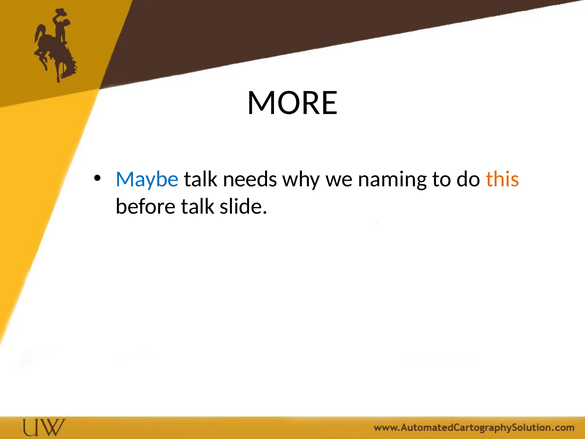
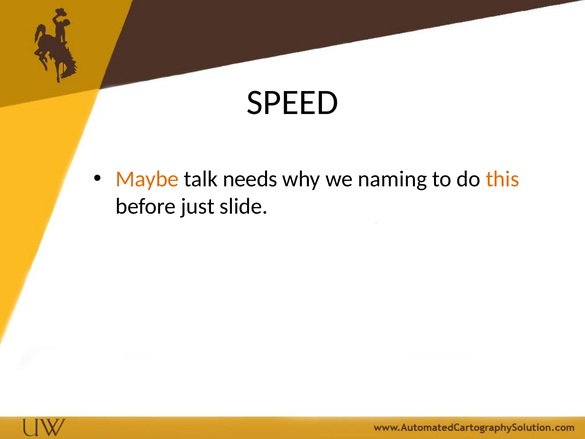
MORE: MORE -> SPEED
Maybe colour: blue -> orange
before talk: talk -> just
